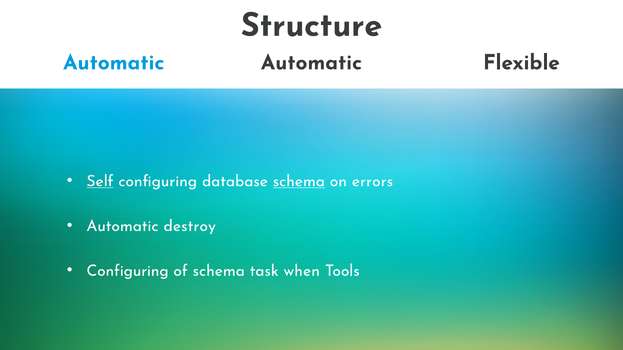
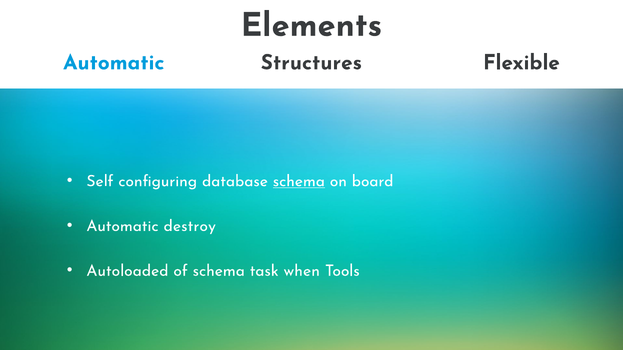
Structure: Structure -> Elements
Automatic at (311, 62): Automatic -> Structures
Self underline: present -> none
errors: errors -> board
Configuring at (128, 271): Configuring -> Autoloaded
